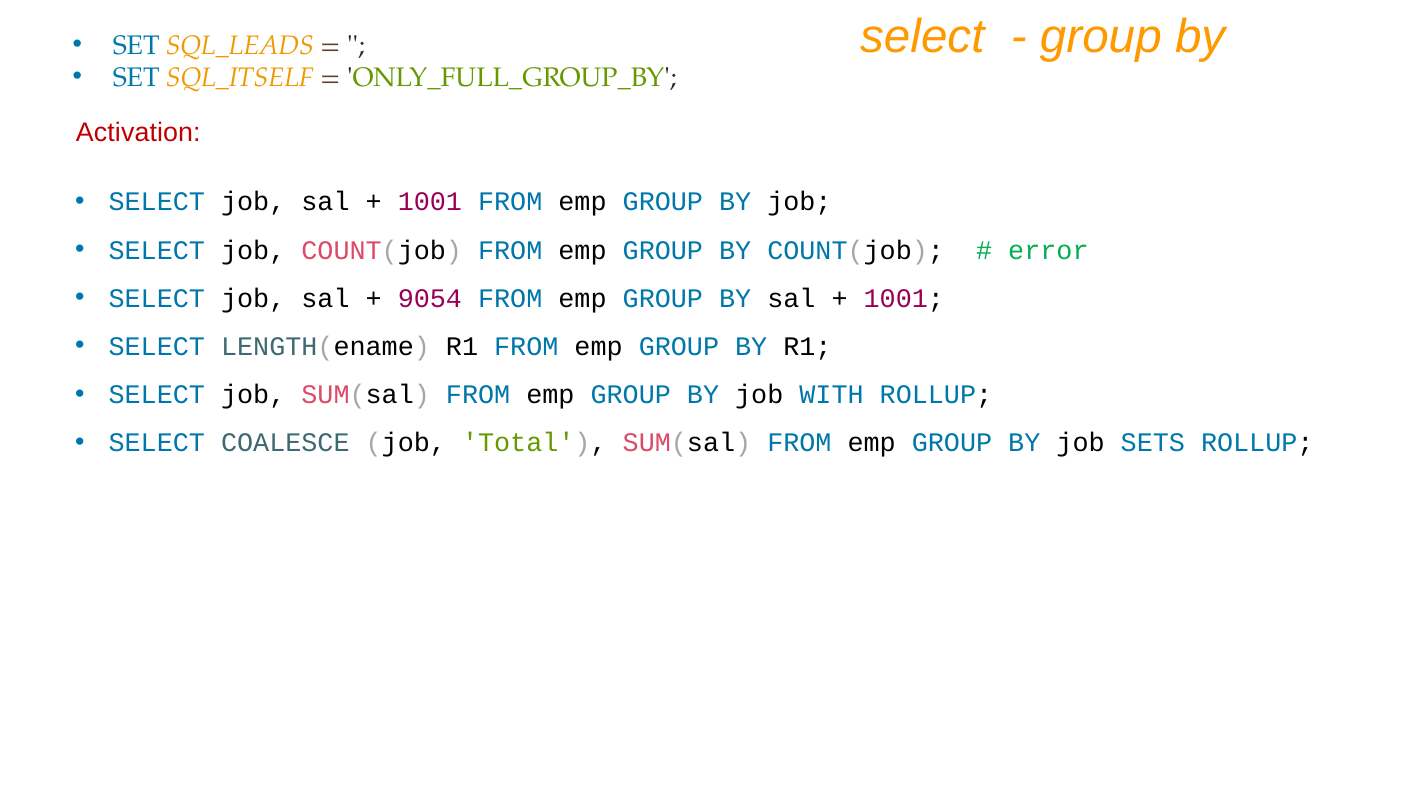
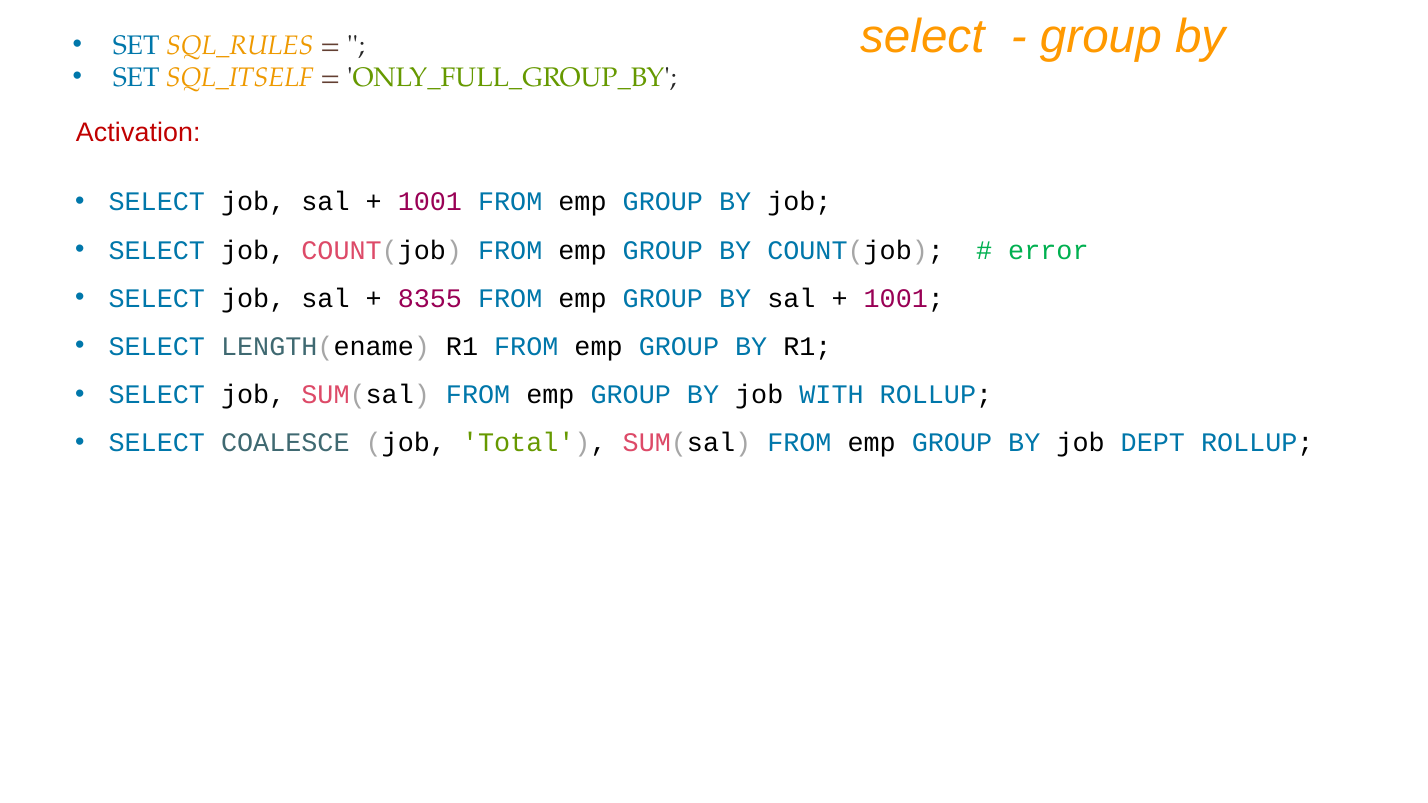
SQL_LEADS: SQL_LEADS -> SQL_RULES
9054: 9054 -> 8355
SETS: SETS -> DEPT
